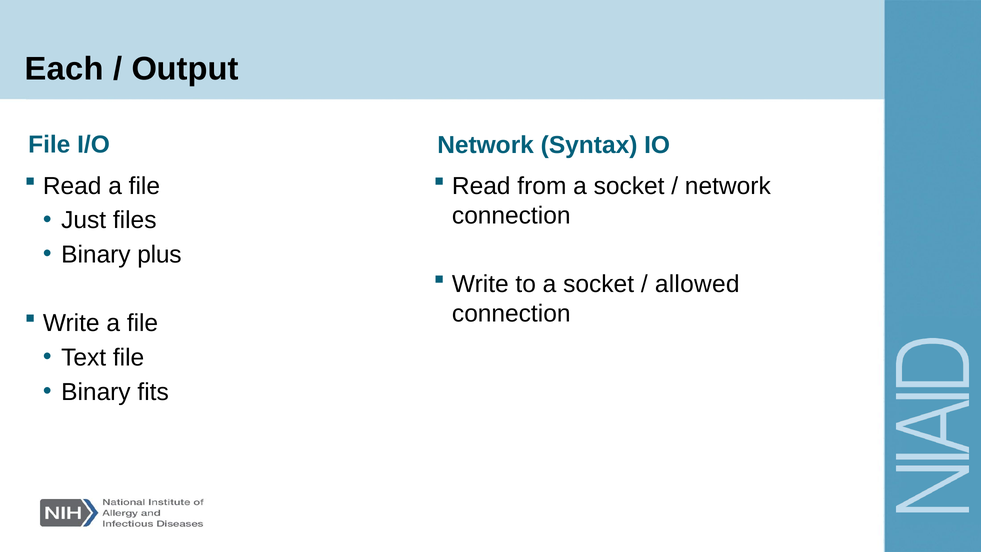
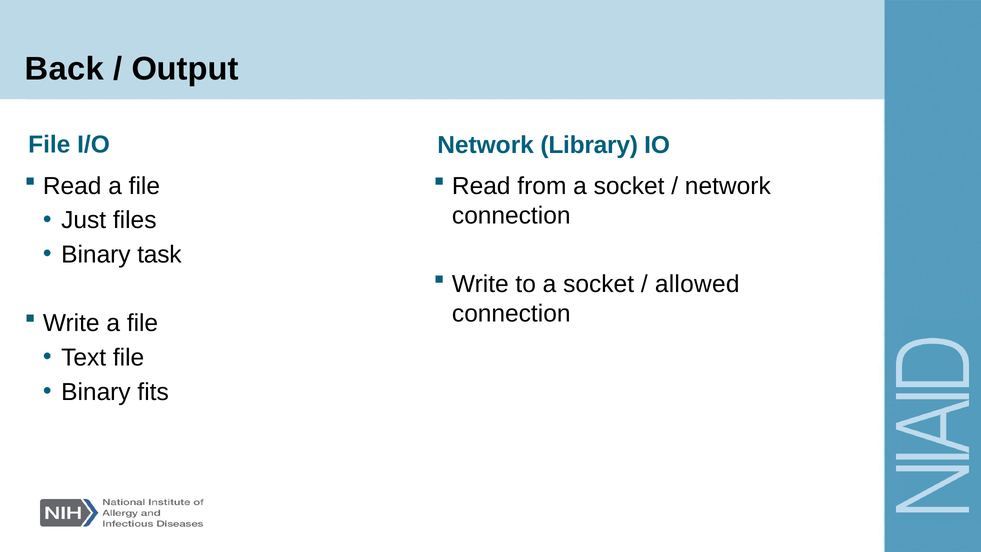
Each: Each -> Back
Syntax: Syntax -> Library
plus: plus -> task
